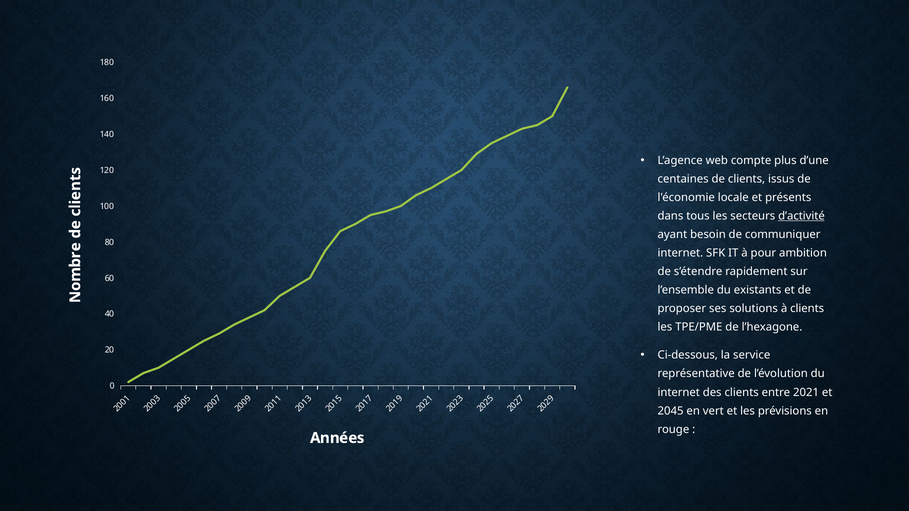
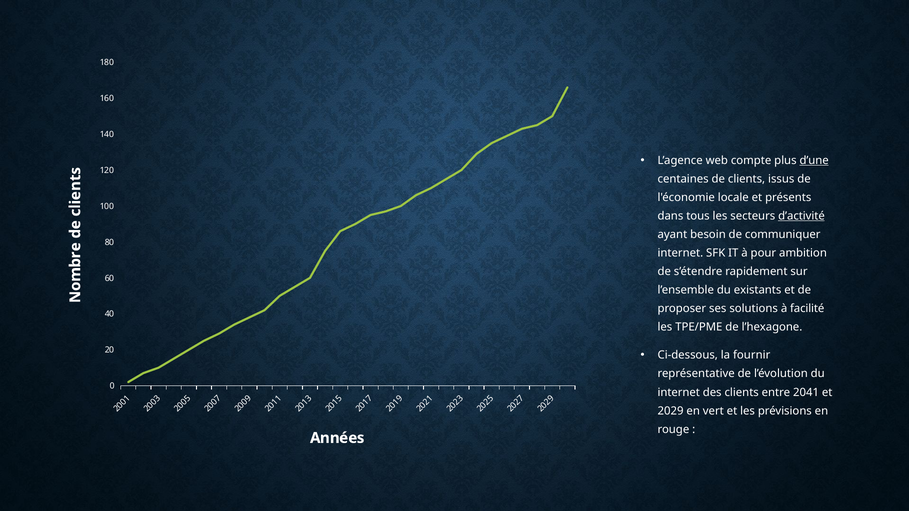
d’une underline: none -> present
à clients: clients -> facilité
service: service -> fournir
2021: 2021 -> 2041
2045: 2045 -> 2029
